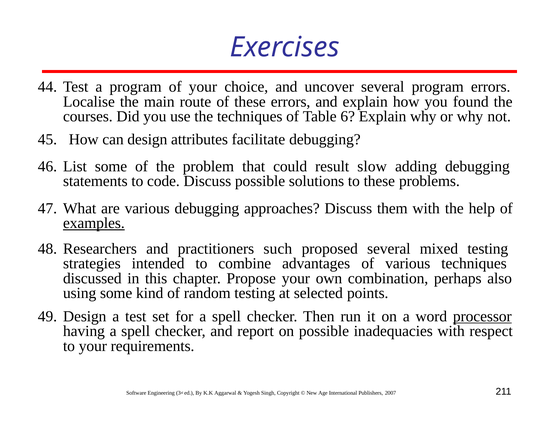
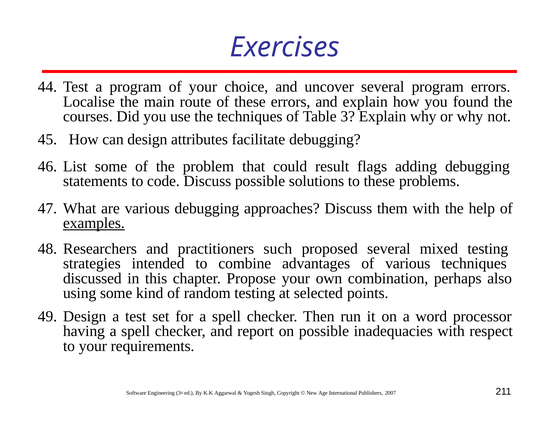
6: 6 -> 3
slow: slow -> flags
processor underline: present -> none
